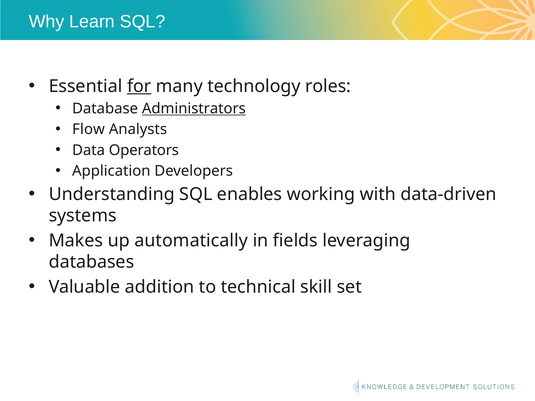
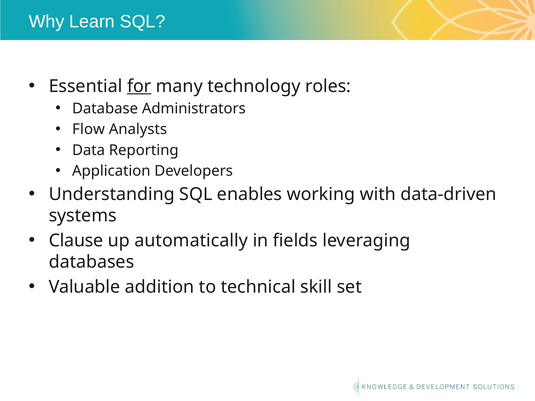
Administrators underline: present -> none
Operators: Operators -> Reporting
Makes: Makes -> Clause
